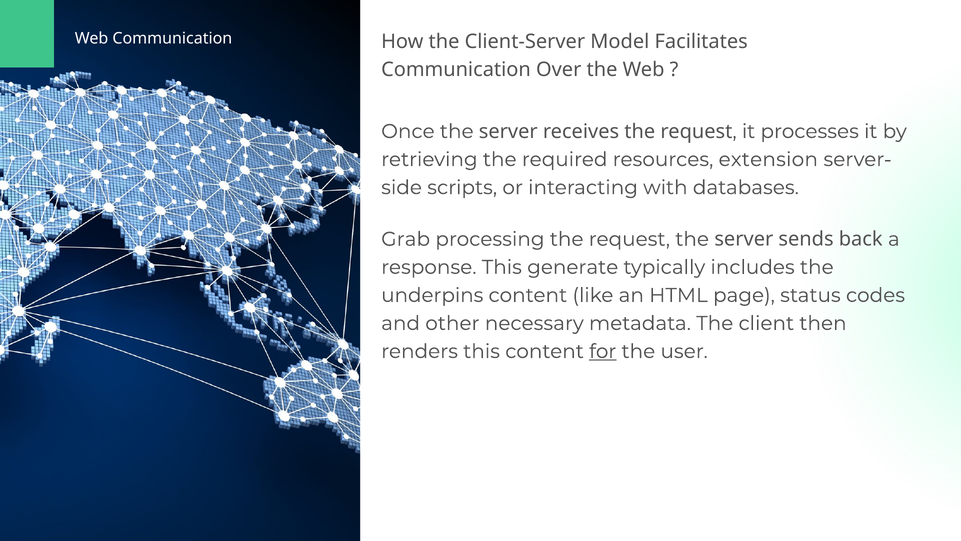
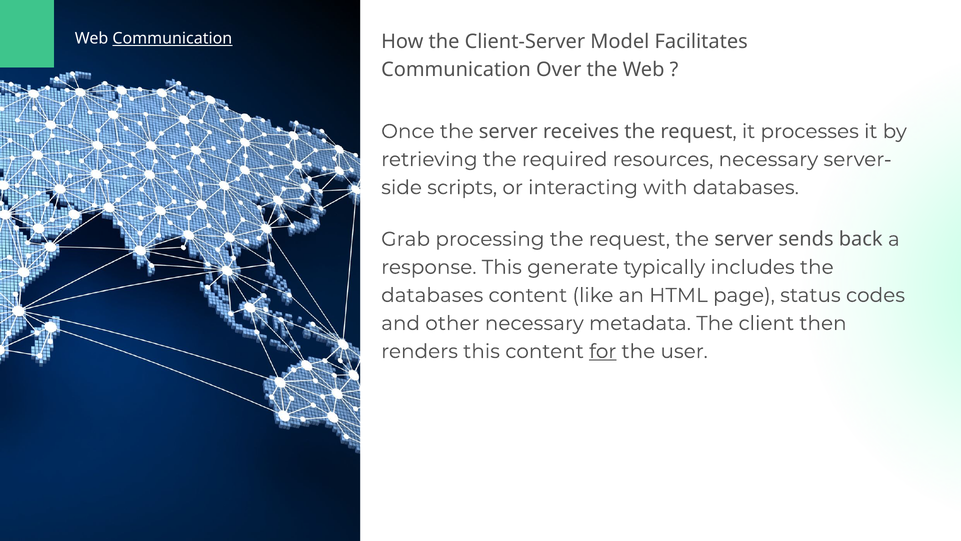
Communication at (172, 39) underline: none -> present
resources extension: extension -> necessary
underpins at (432, 295): underpins -> databases
